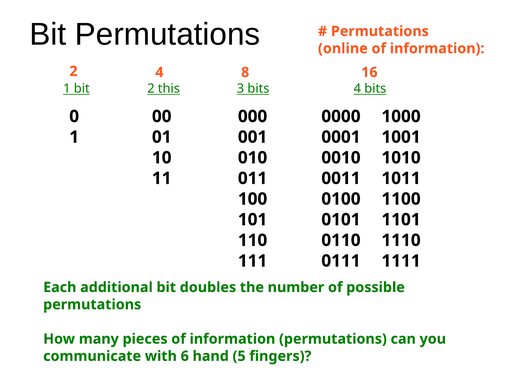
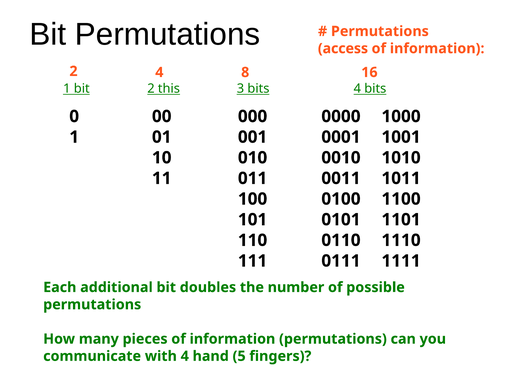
online: online -> access
with 6: 6 -> 4
